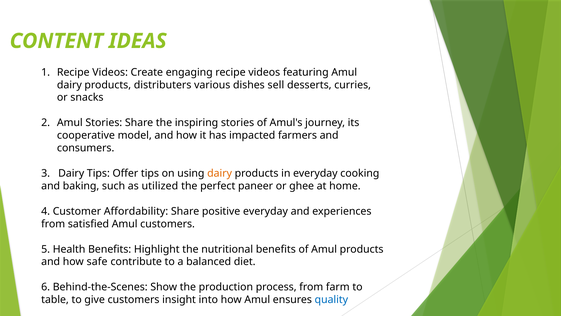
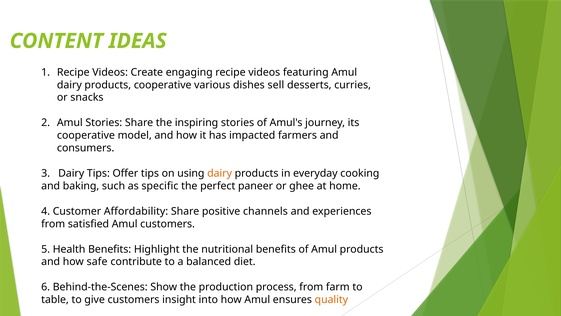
products distributers: distributers -> cooperative
utilized: utilized -> specific
positive everyday: everyday -> channels
quality colour: blue -> orange
